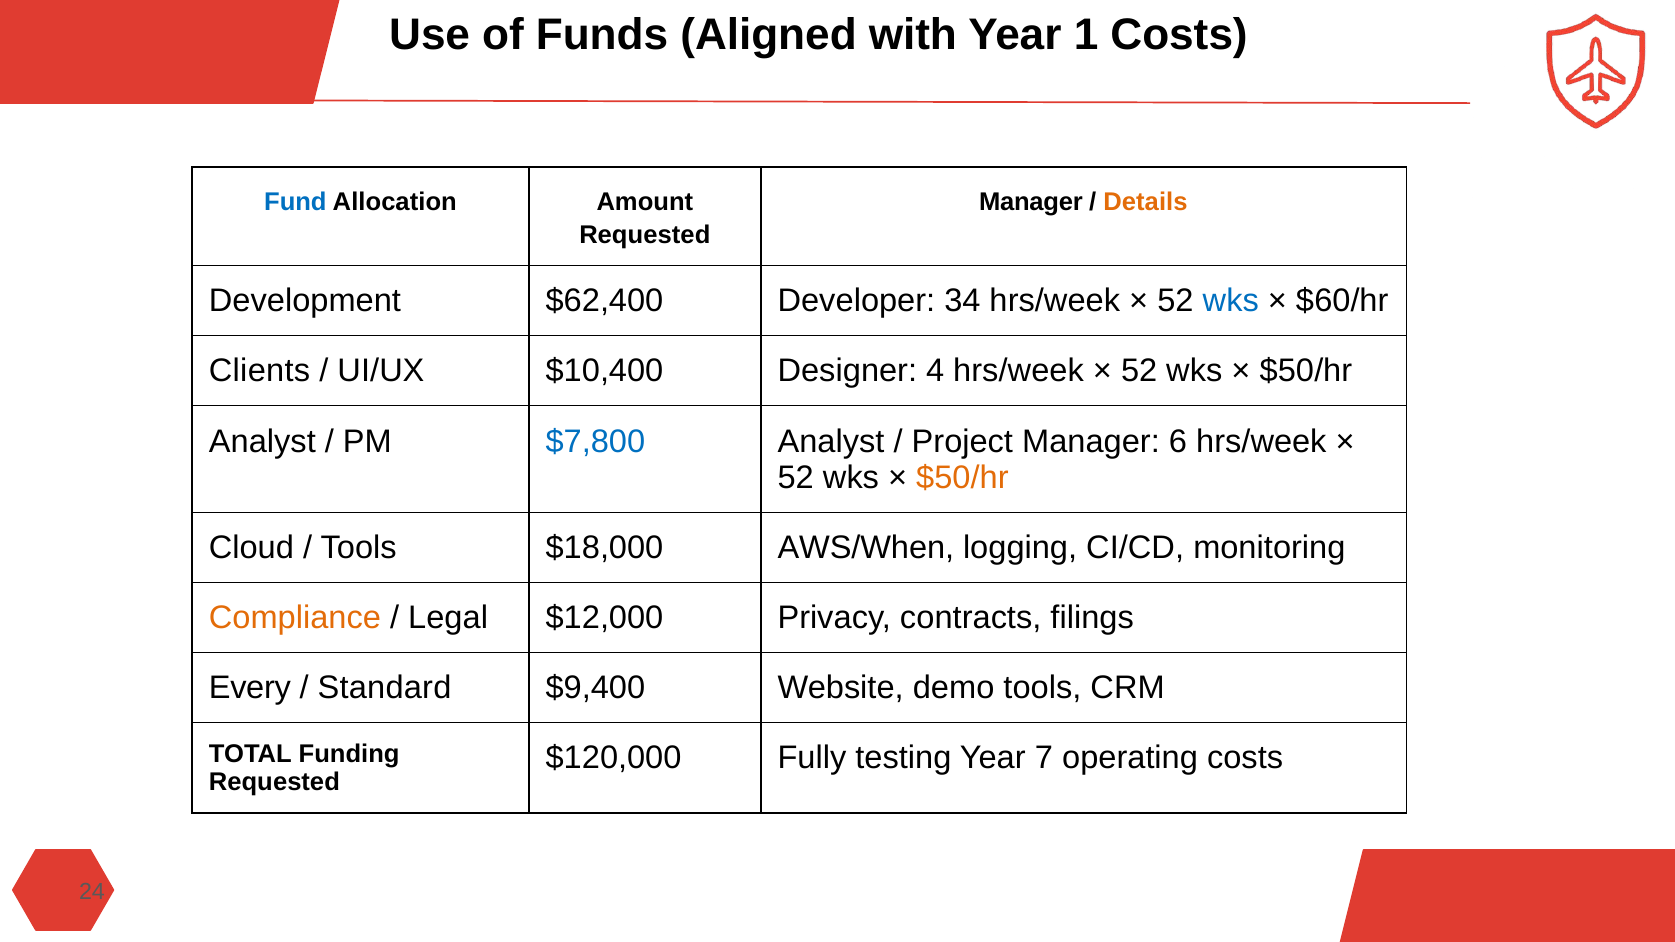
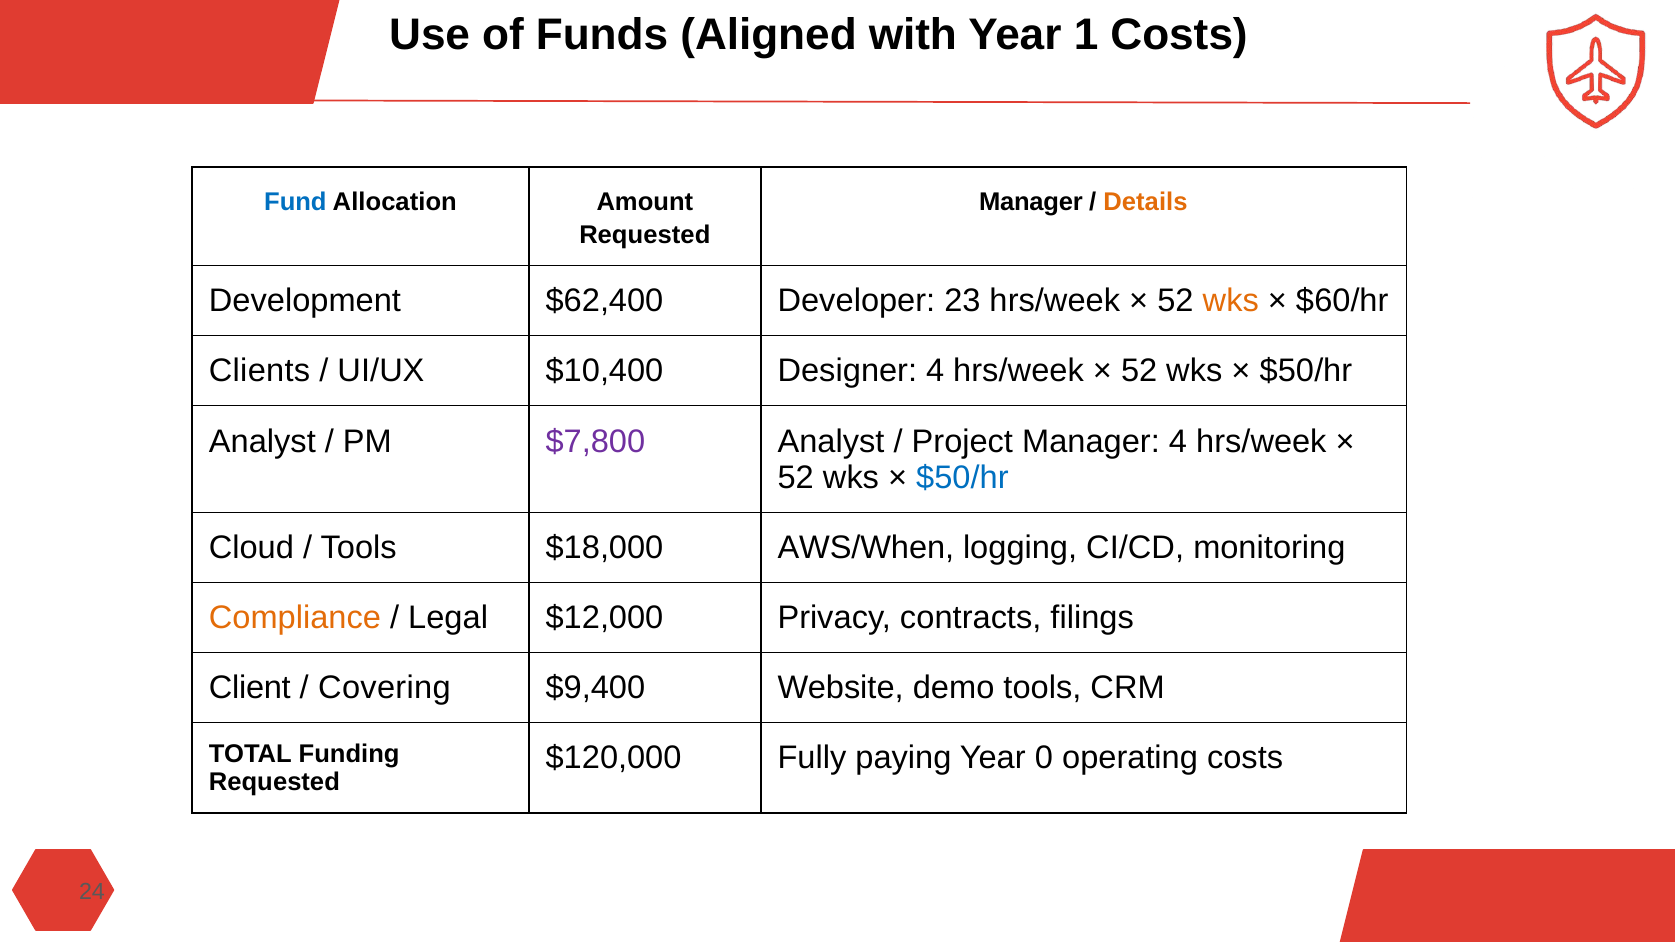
34: 34 -> 23
wks at (1231, 301) colour: blue -> orange
$7,800 colour: blue -> purple
Manager 6: 6 -> 4
$50/hr at (962, 478) colour: orange -> blue
Every: Every -> Client
Standard: Standard -> Covering
testing: testing -> paying
7: 7 -> 0
